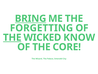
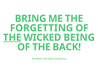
BRING underline: present -> none
KNOW: KNOW -> BEING
CORE: CORE -> BACK
